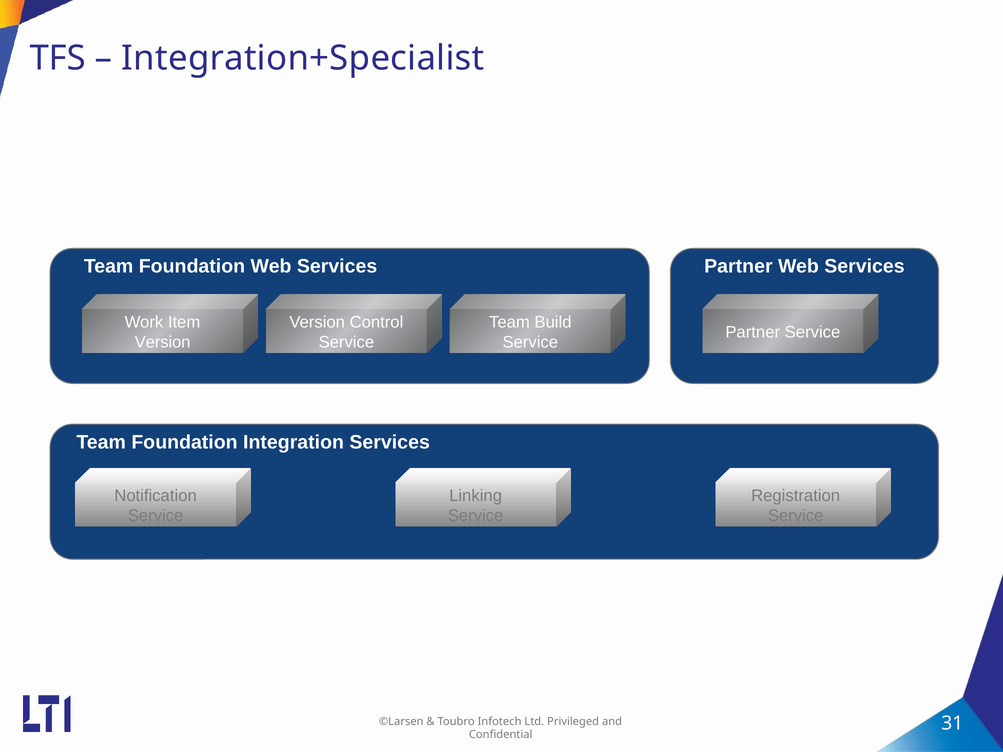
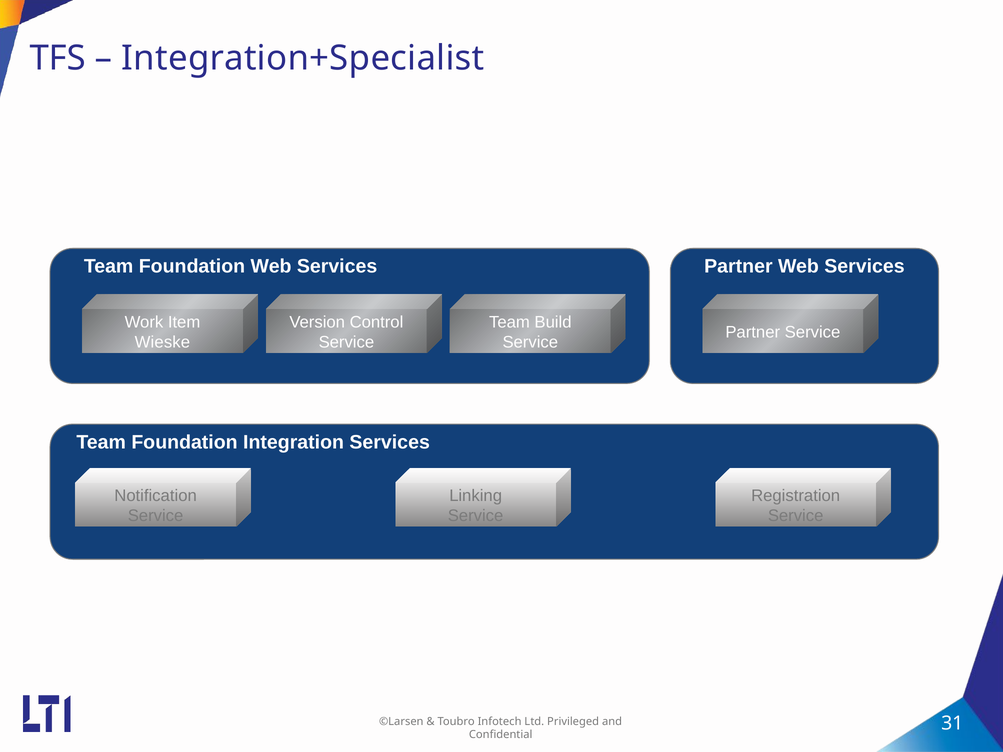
Version at (163, 342): Version -> Wieske
